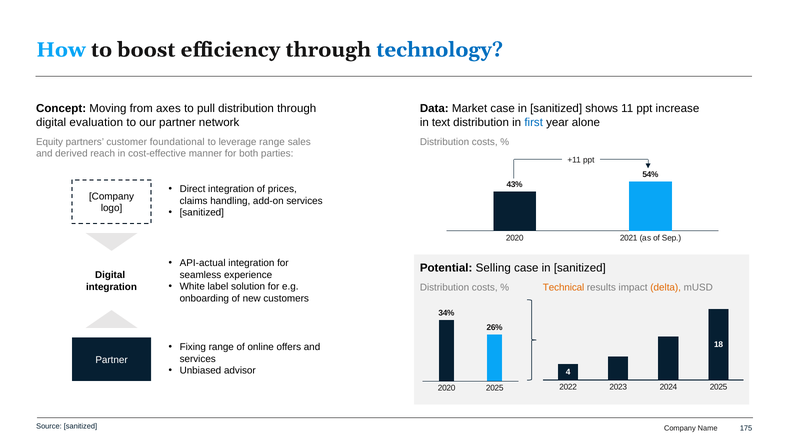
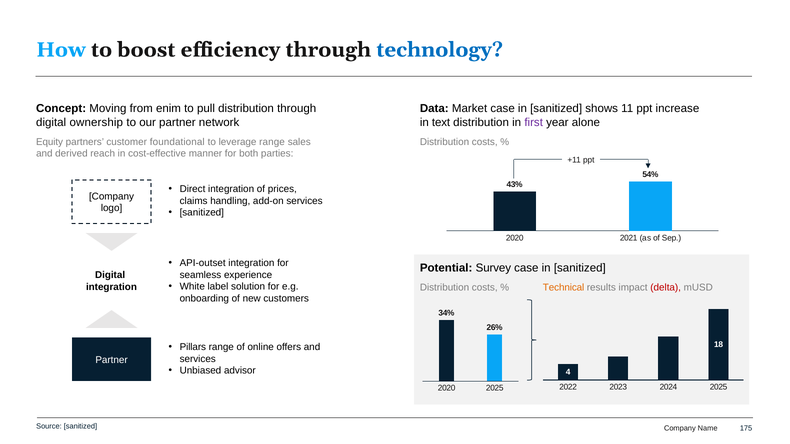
axes: axes -> enim
evaluation: evaluation -> ownership
first colour: blue -> purple
API-actual: API-actual -> API-outset
Selling: Selling -> Survey
delta colour: orange -> red
Fixing: Fixing -> Pillars
